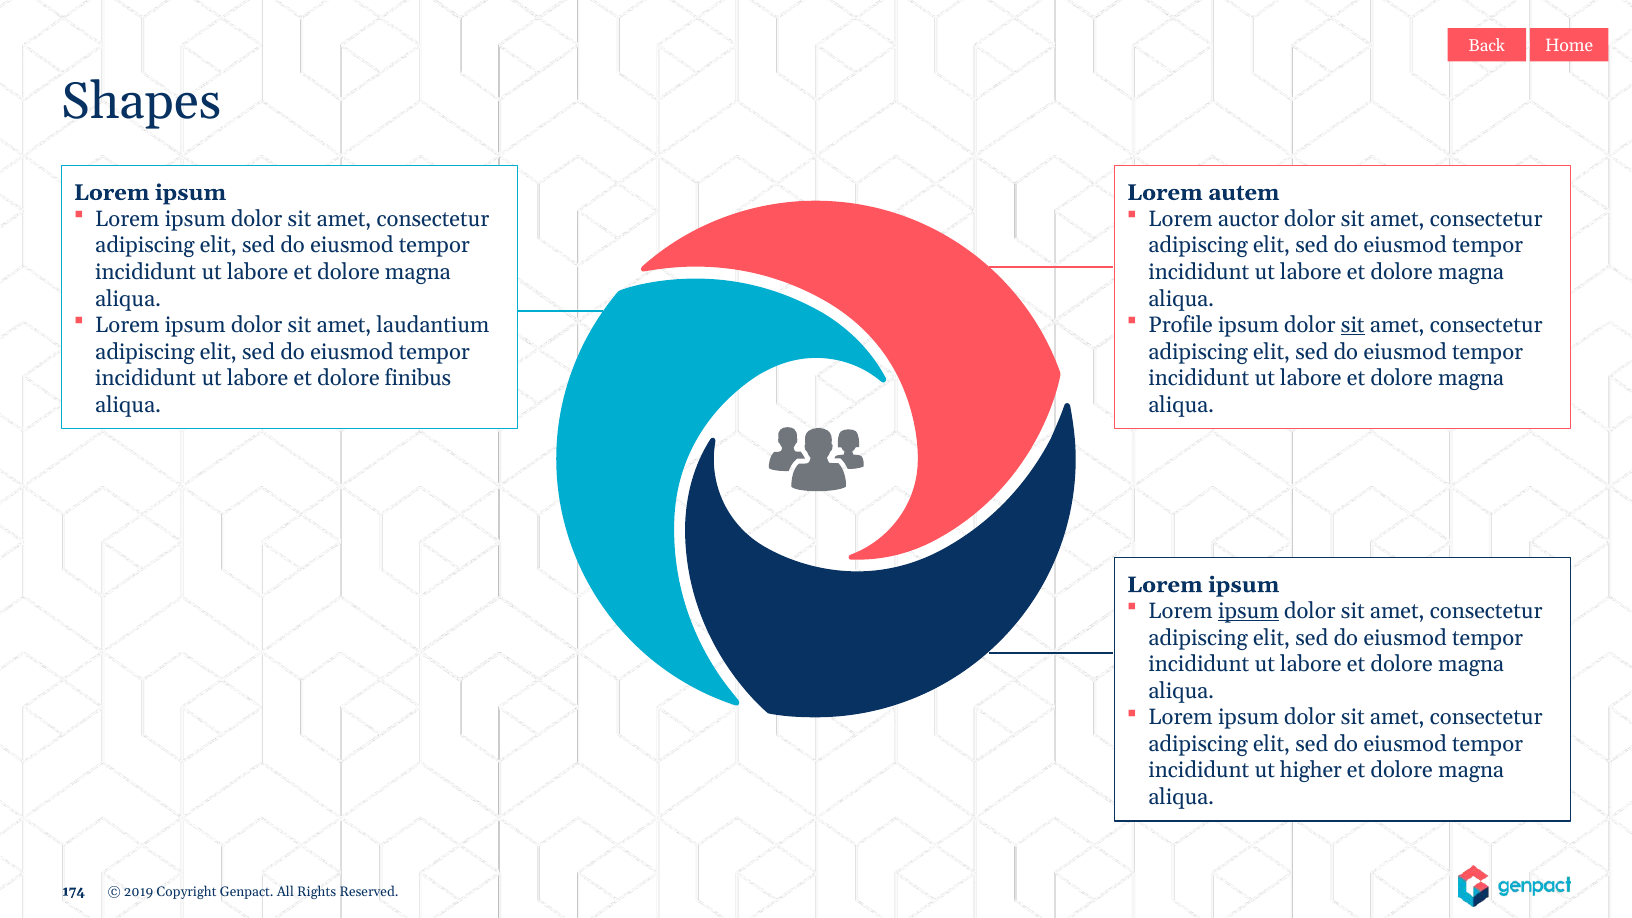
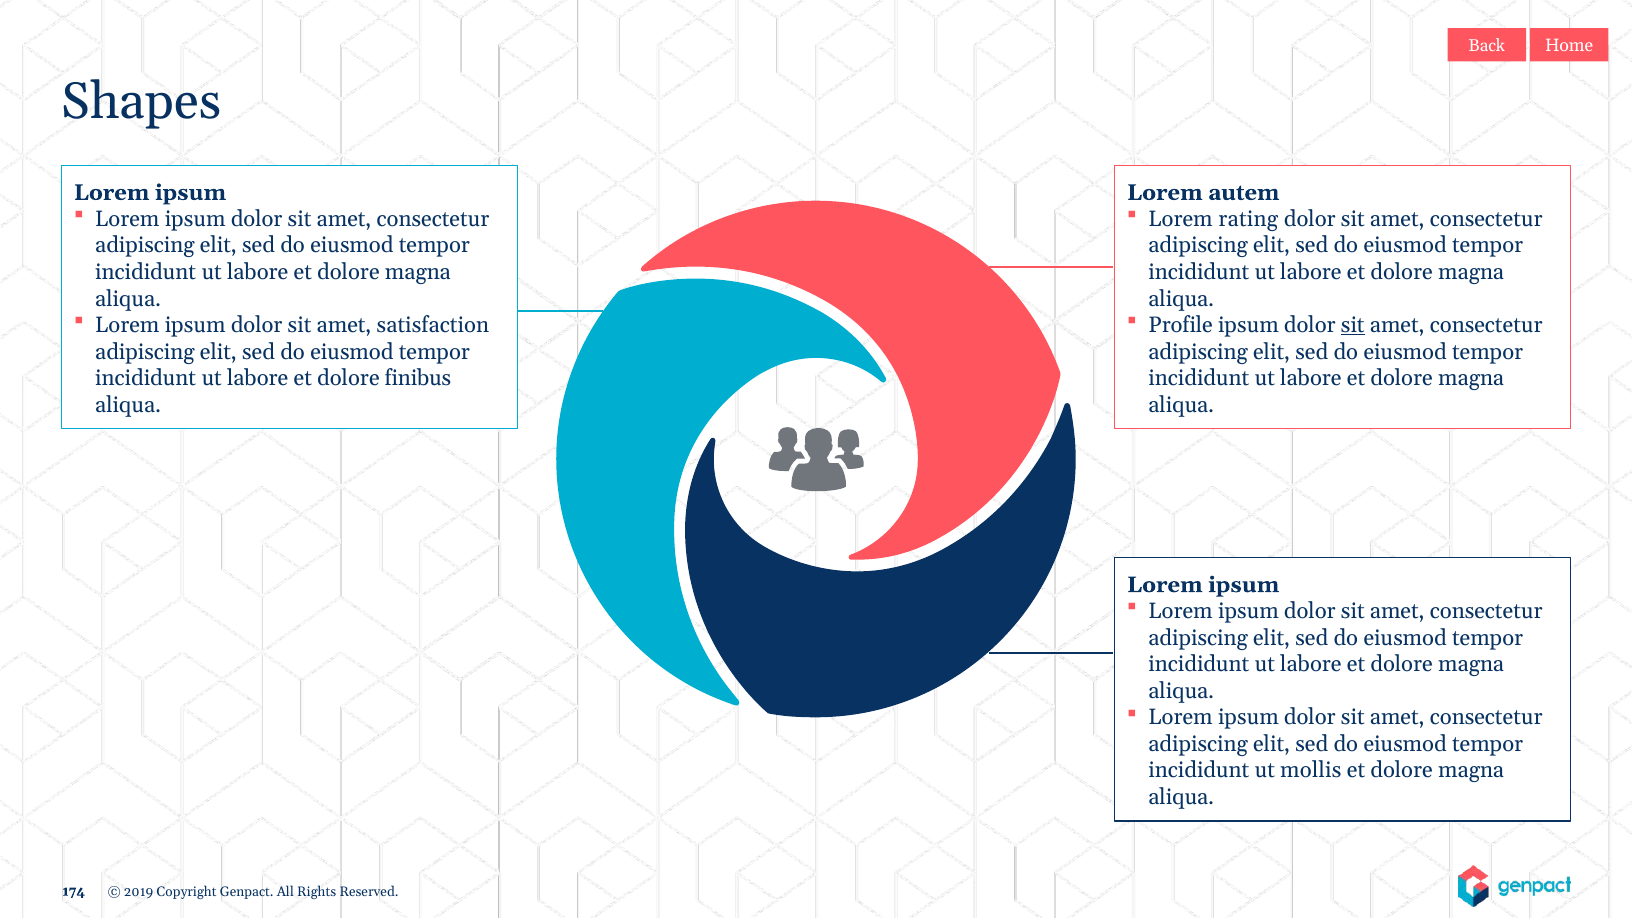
auctor: auctor -> rating
laudantium: laudantium -> satisfaction
ipsum at (1248, 611) underline: present -> none
higher: higher -> mollis
